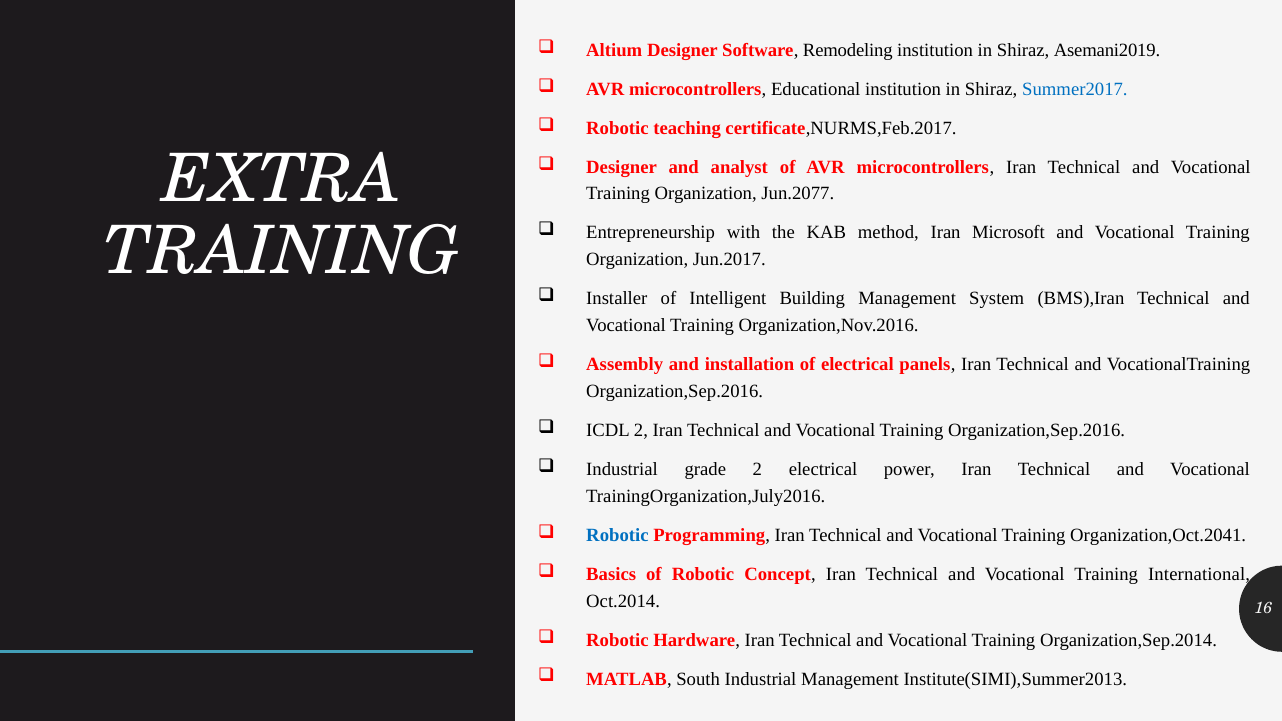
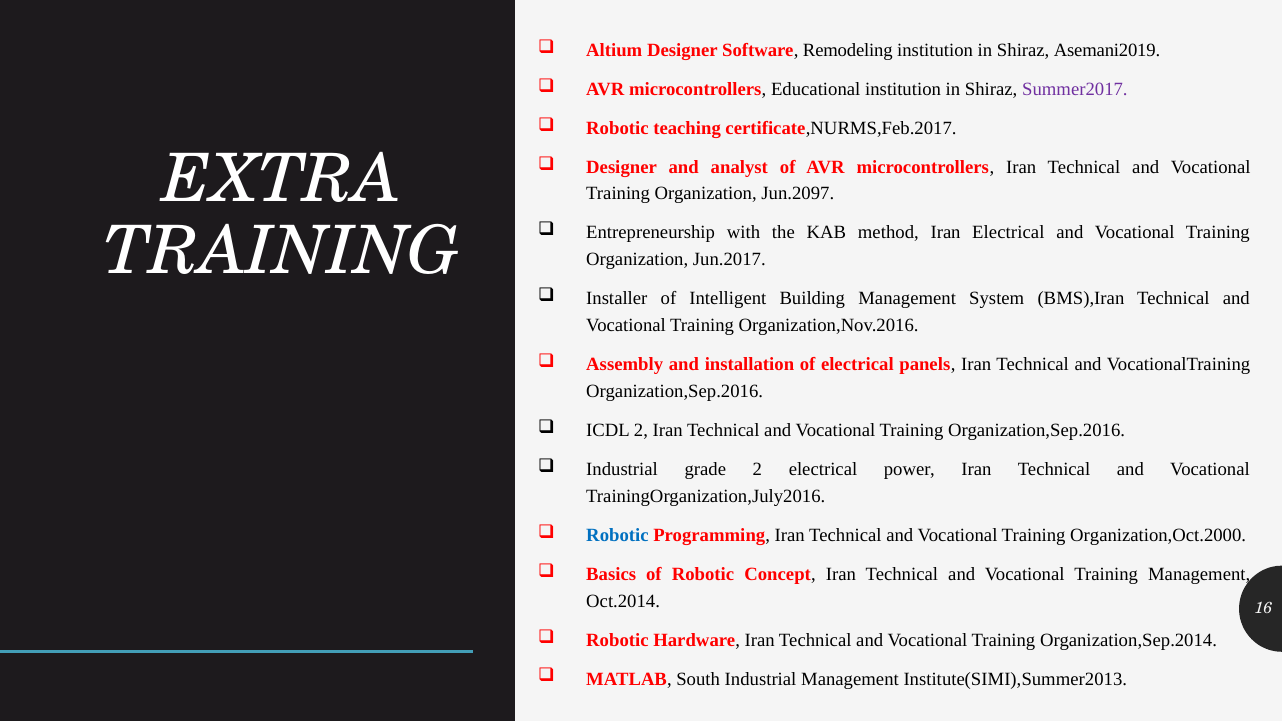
Summer2017 colour: blue -> purple
Jun.2077: Jun.2077 -> Jun.2097
Iran Microsoft: Microsoft -> Electrical
Organization,Oct.2041: Organization,Oct.2041 -> Organization,Oct.2000
Training International: International -> Management
